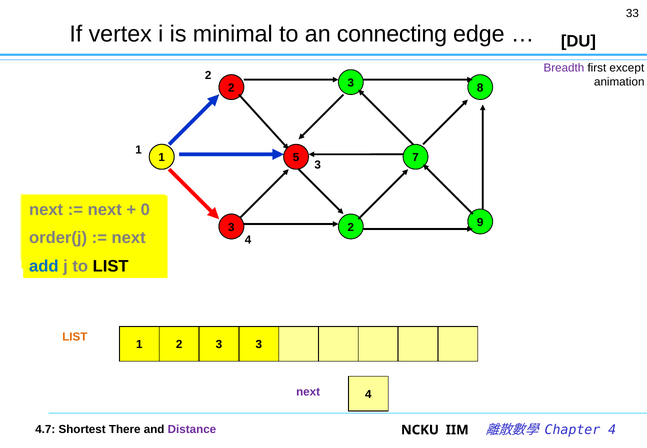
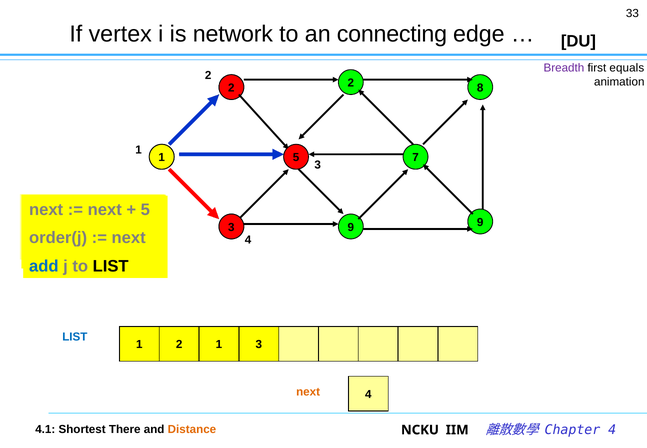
minimal: minimal -> network
except: except -> equals
3 at (351, 83): 3 -> 2
0 at (145, 210): 0 -> 5
2 at (351, 227): 2 -> 9
LIST at (75, 337) colour: orange -> blue
3 at (219, 345): 3 -> 1
next at (308, 392) colour: purple -> orange
4.7: 4.7 -> 4.1
Distance colour: purple -> orange
